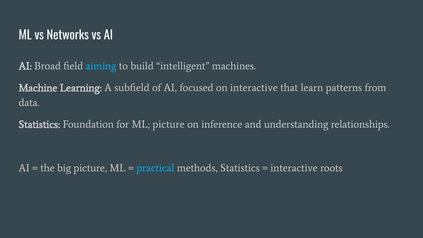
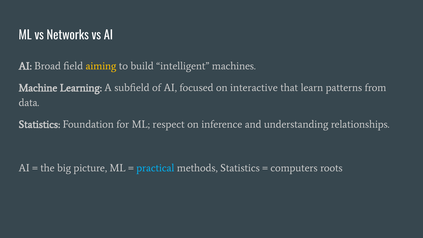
aiming colour: light blue -> yellow
ML picture: picture -> respect
interactive at (294, 168): interactive -> computers
